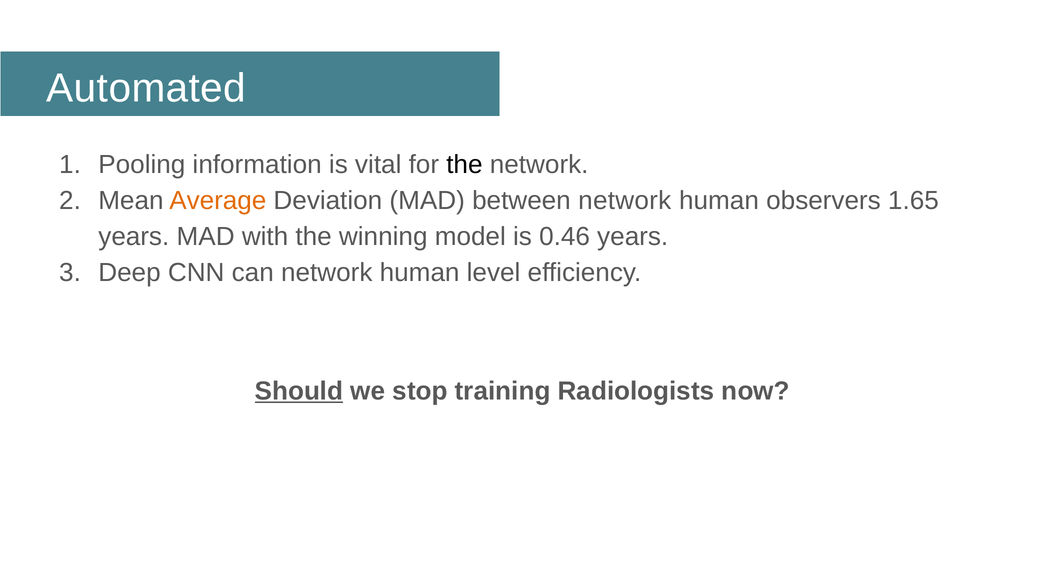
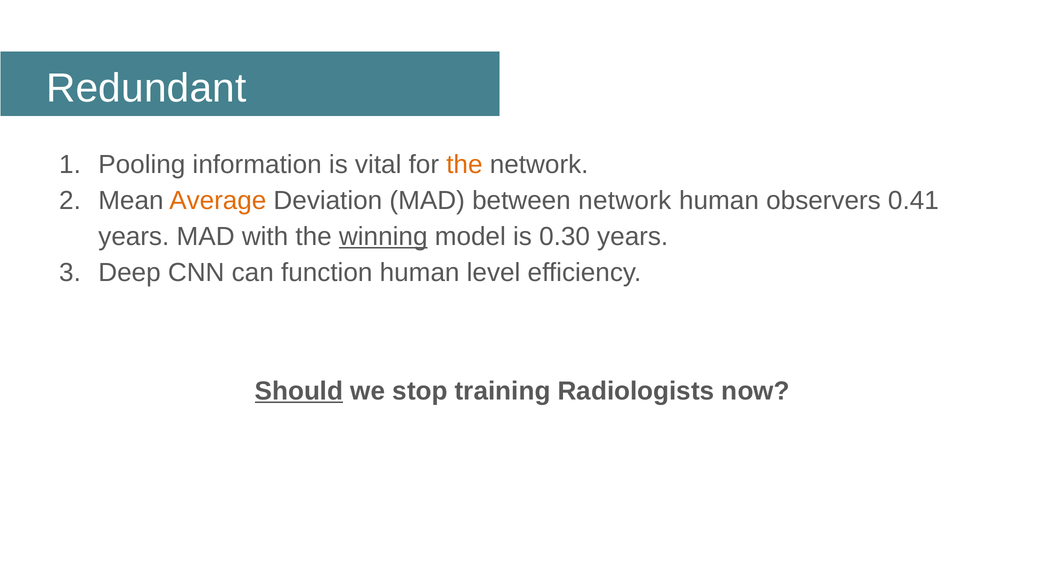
Automated: Automated -> Redundant
the at (464, 164) colour: black -> orange
1.65: 1.65 -> 0.41
winning underline: none -> present
0.46: 0.46 -> 0.30
can network: network -> function
